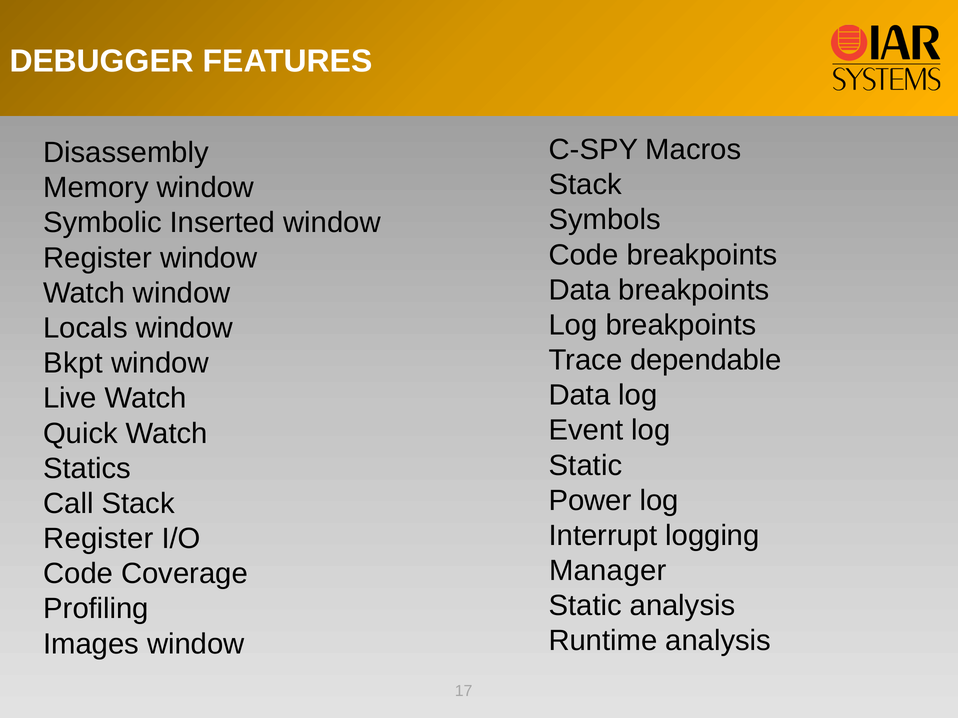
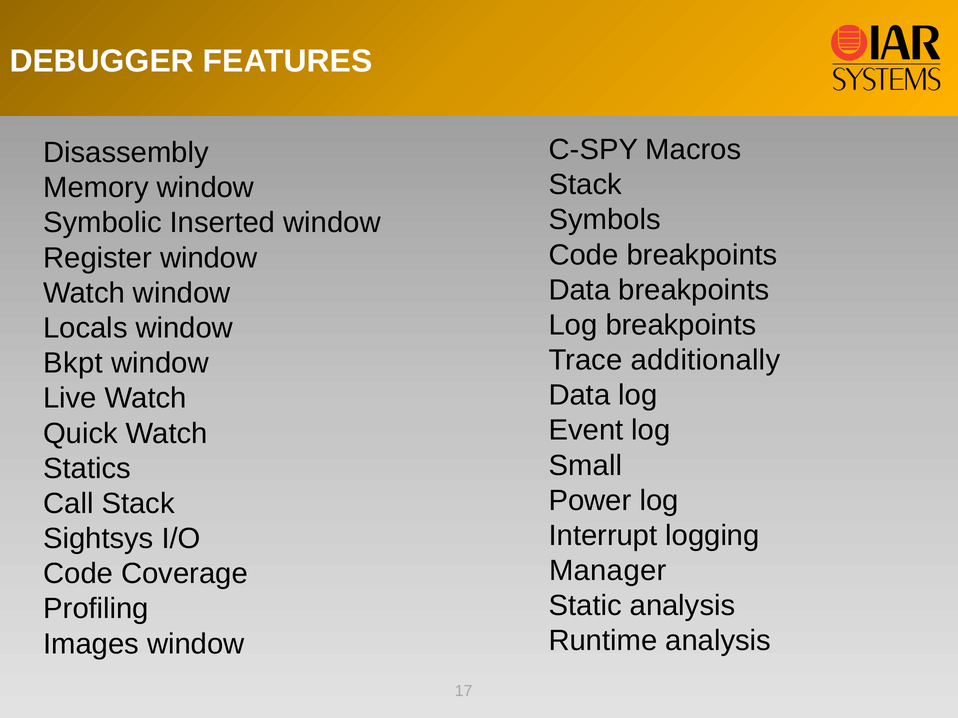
dependable: dependable -> additionally
Static at (586, 466): Static -> Small
Register at (98, 539): Register -> Sightsys
